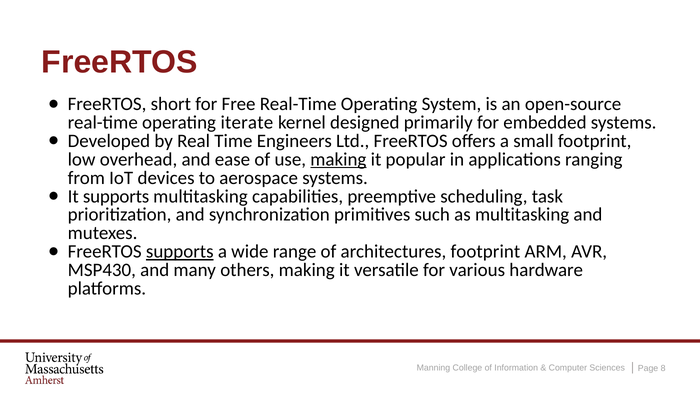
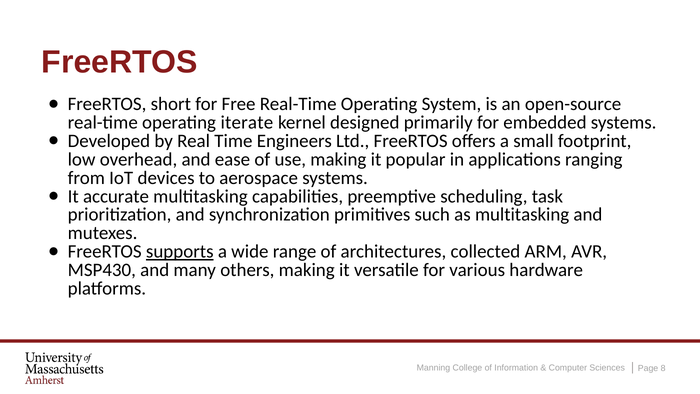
making at (338, 159) underline: present -> none
It supports: supports -> accurate
architectures footprint: footprint -> collected
